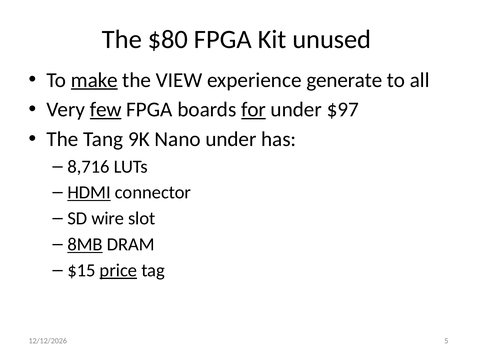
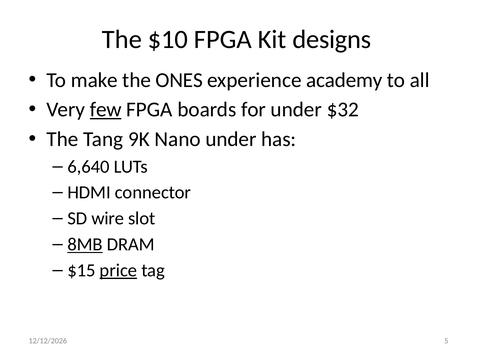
$80: $80 -> $10
unused: unused -> designs
make underline: present -> none
VIEW: VIEW -> ONES
generate: generate -> academy
for underline: present -> none
$97: $97 -> $32
8,716: 8,716 -> 6,640
HDMI underline: present -> none
